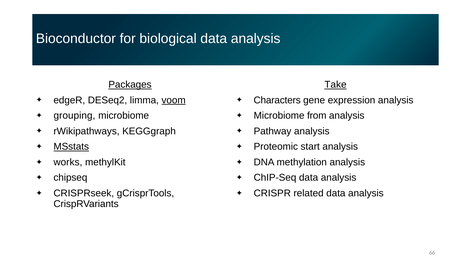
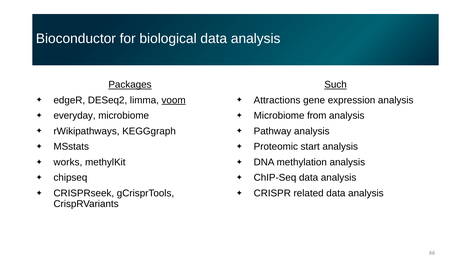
Take: Take -> Such
Characters: Characters -> Attractions
grouping: grouping -> everyday
MSstats underline: present -> none
